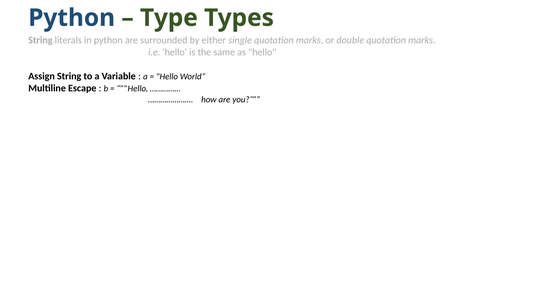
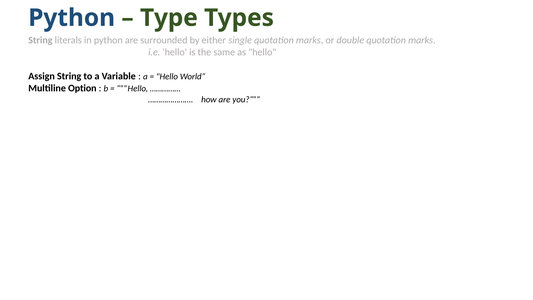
Escape: Escape -> Option
